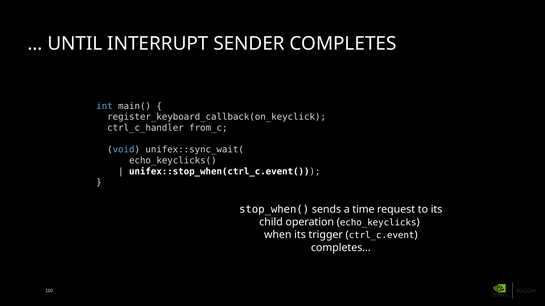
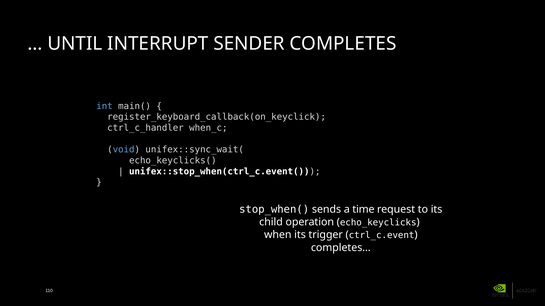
from_c: from_c -> when_c
